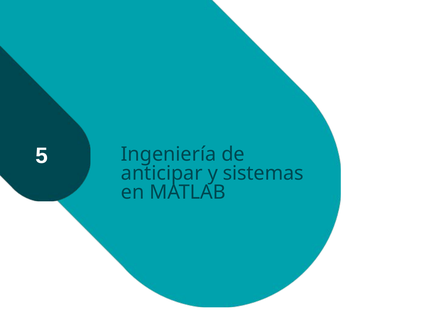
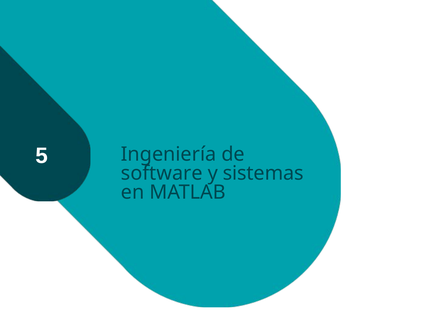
anticipar: anticipar -> software
